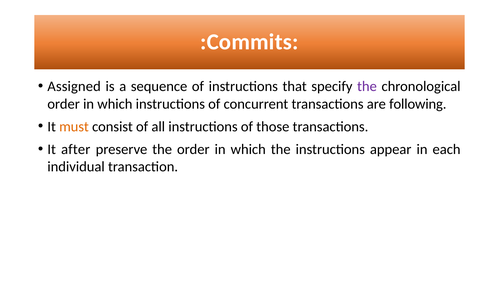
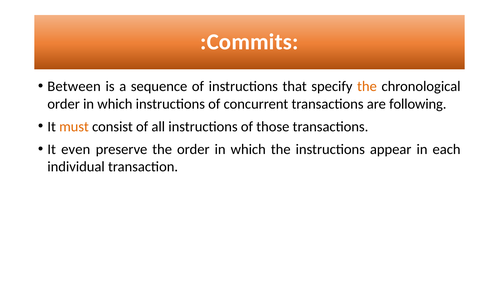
Assigned: Assigned -> Between
the at (367, 86) colour: purple -> orange
after: after -> even
